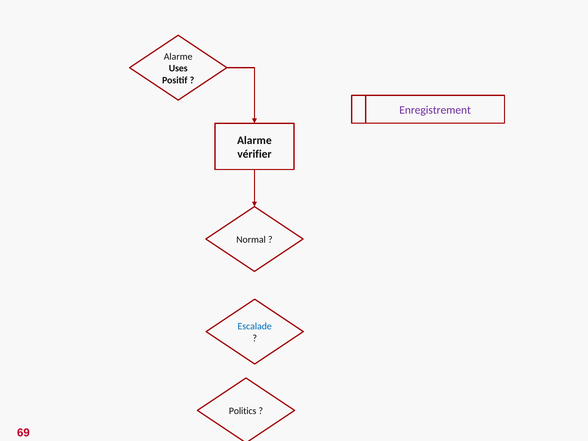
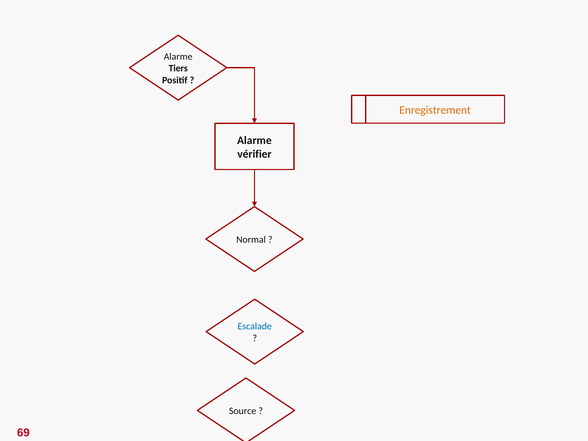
Uses: Uses -> Tiers
Enregistrement colour: purple -> orange
Politics: Politics -> Source
